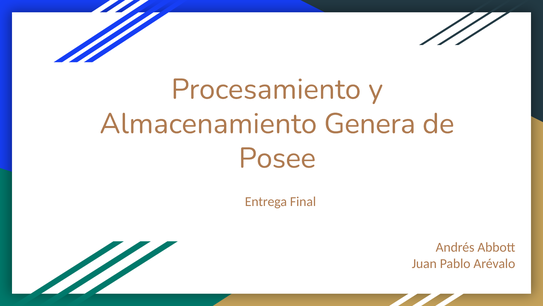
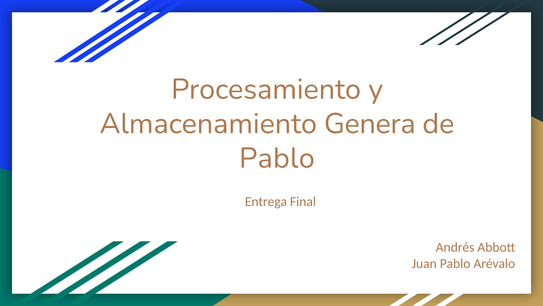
Posee at (277, 158): Posee -> Pablo
